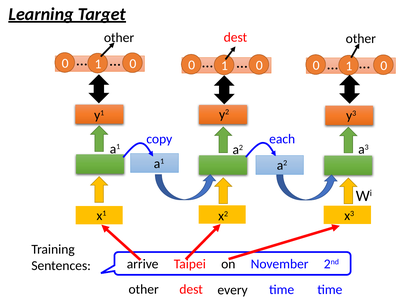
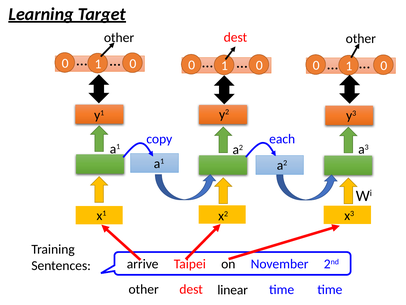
every: every -> linear
